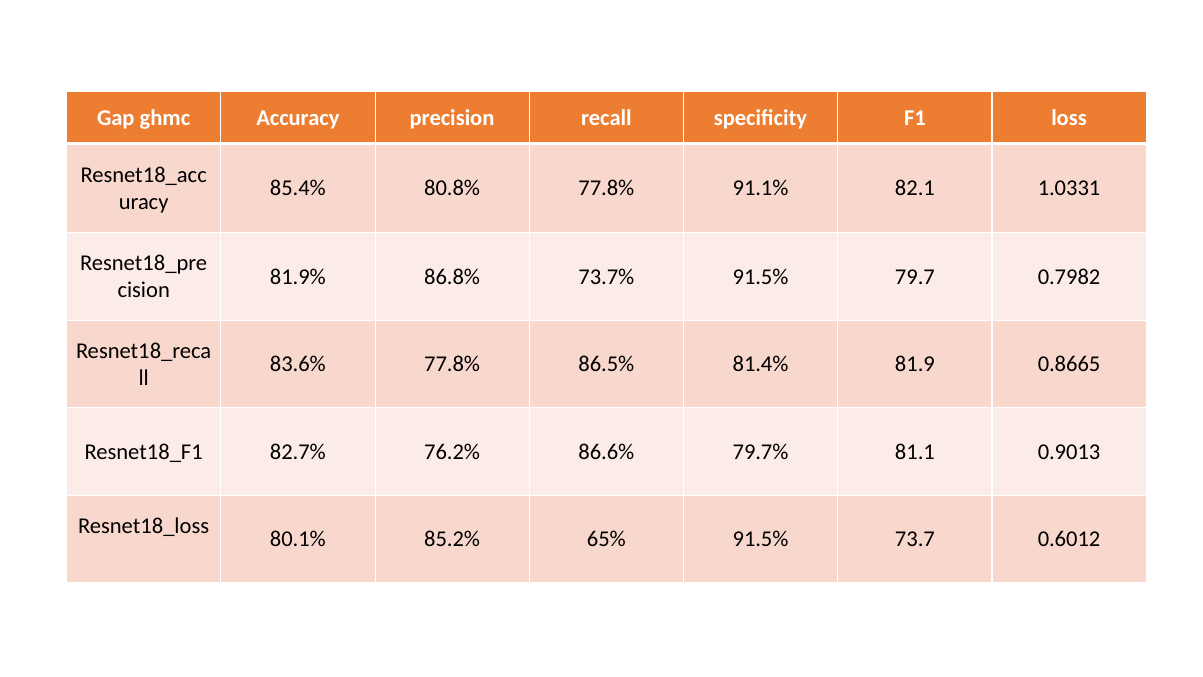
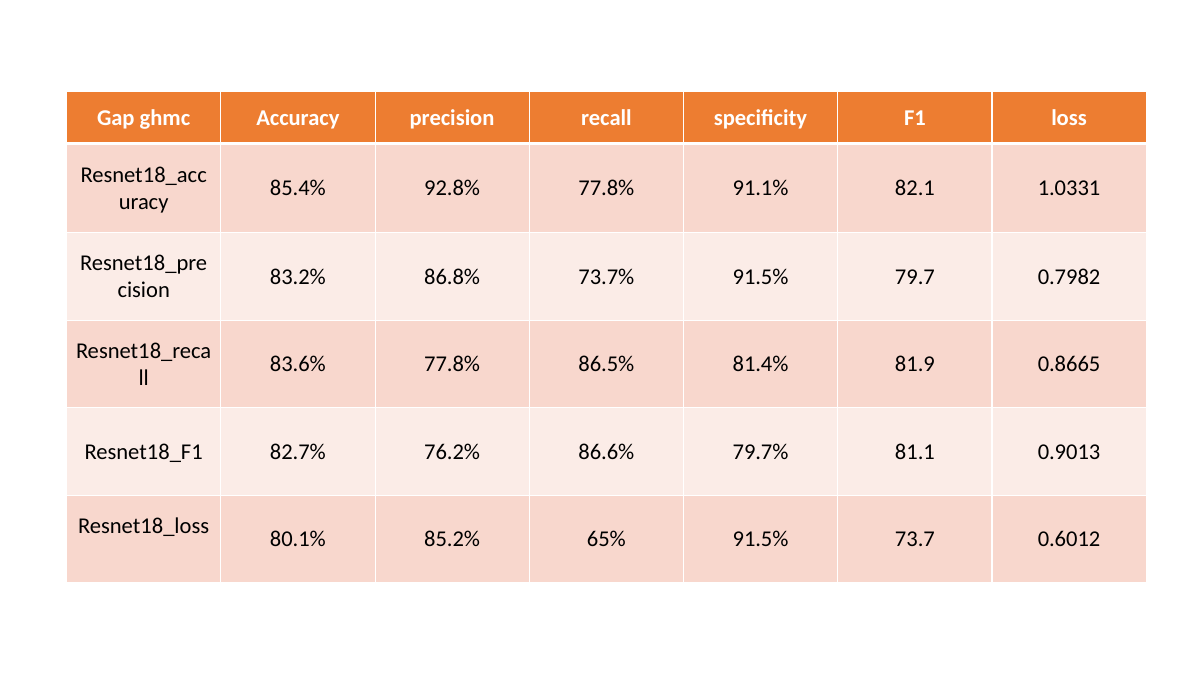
80.8%: 80.8% -> 92.8%
81.9%: 81.9% -> 83.2%
